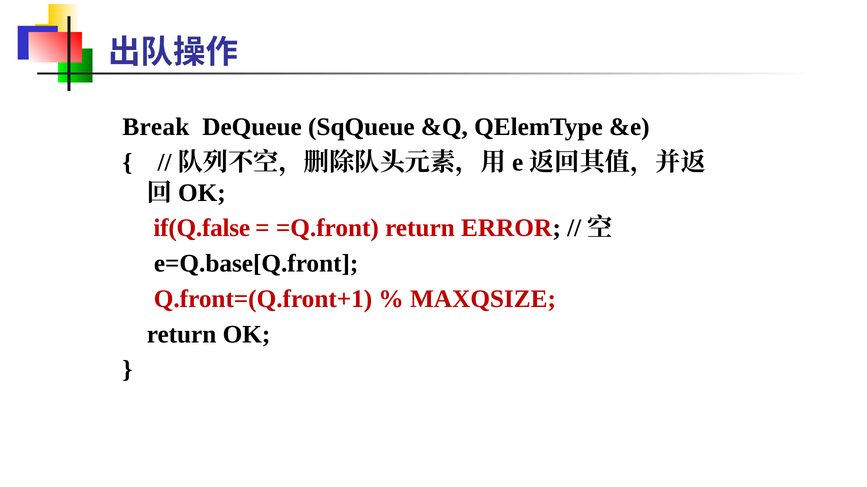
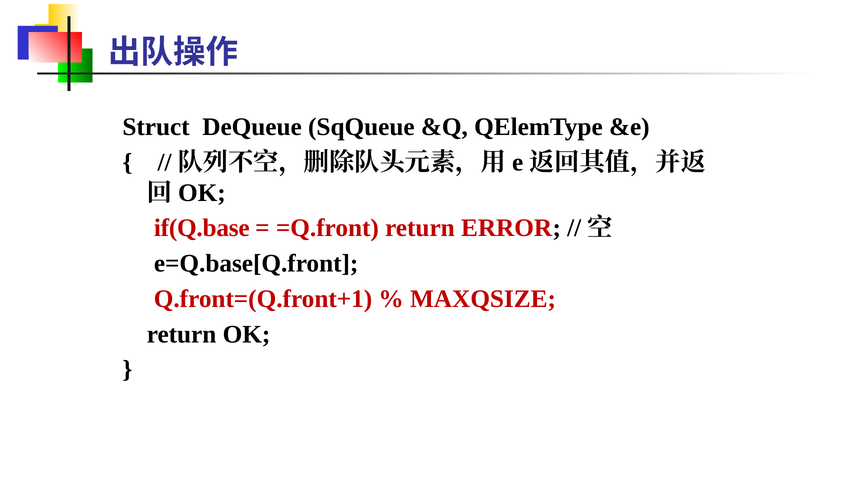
Break: Break -> Struct
if(Q.false: if(Q.false -> if(Q.base
